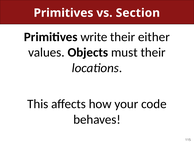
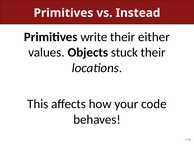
Section: Section -> Instead
must: must -> stuck
